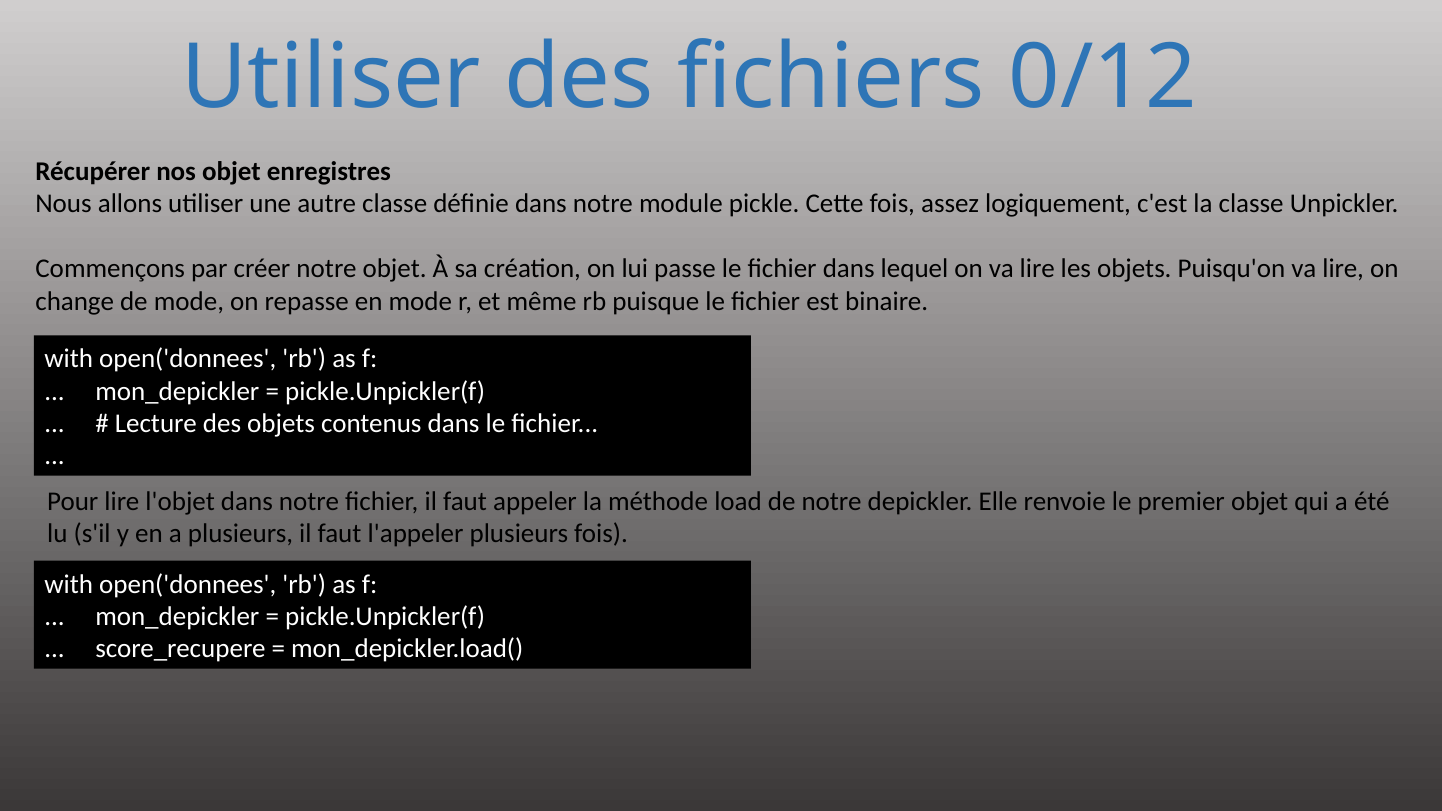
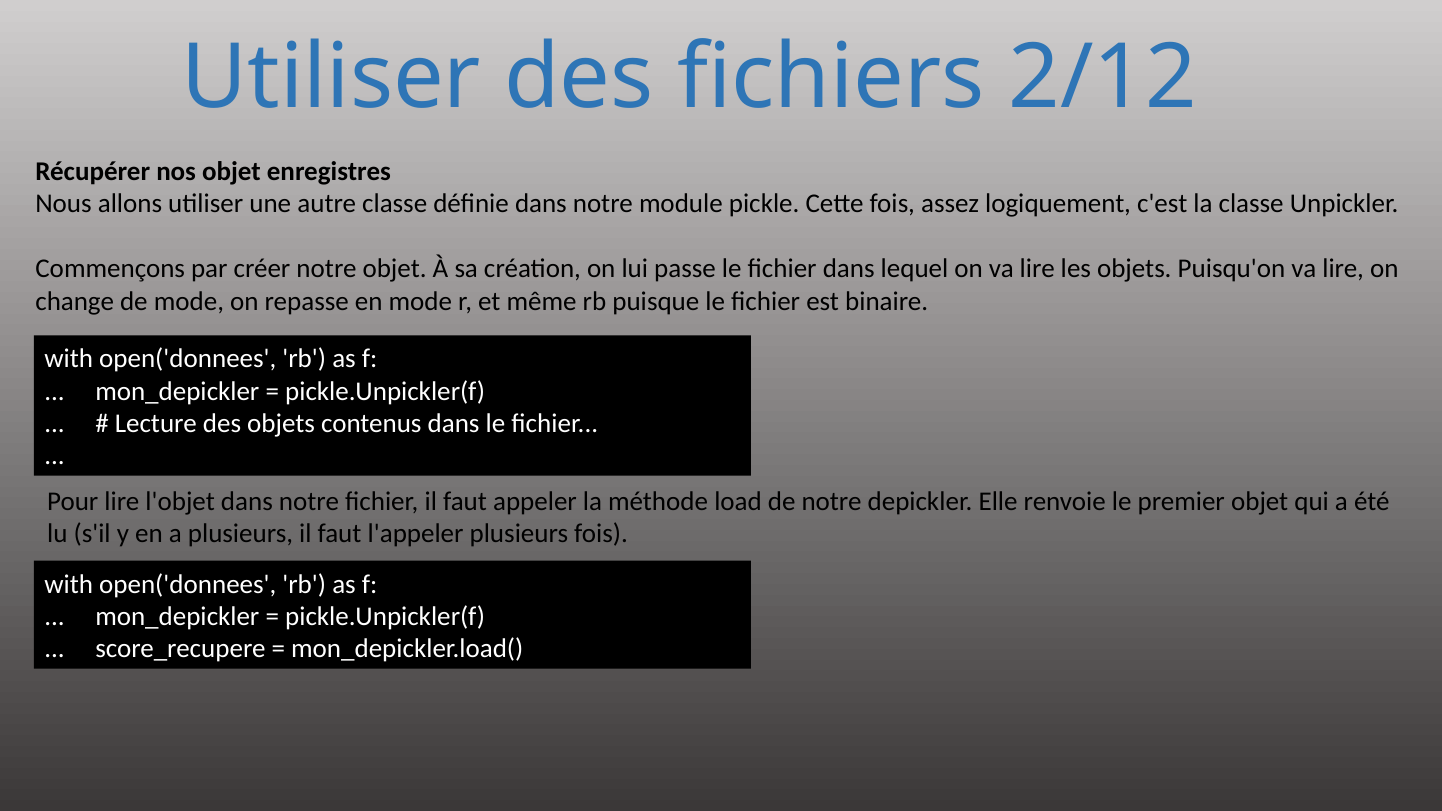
0/12: 0/12 -> 2/12
